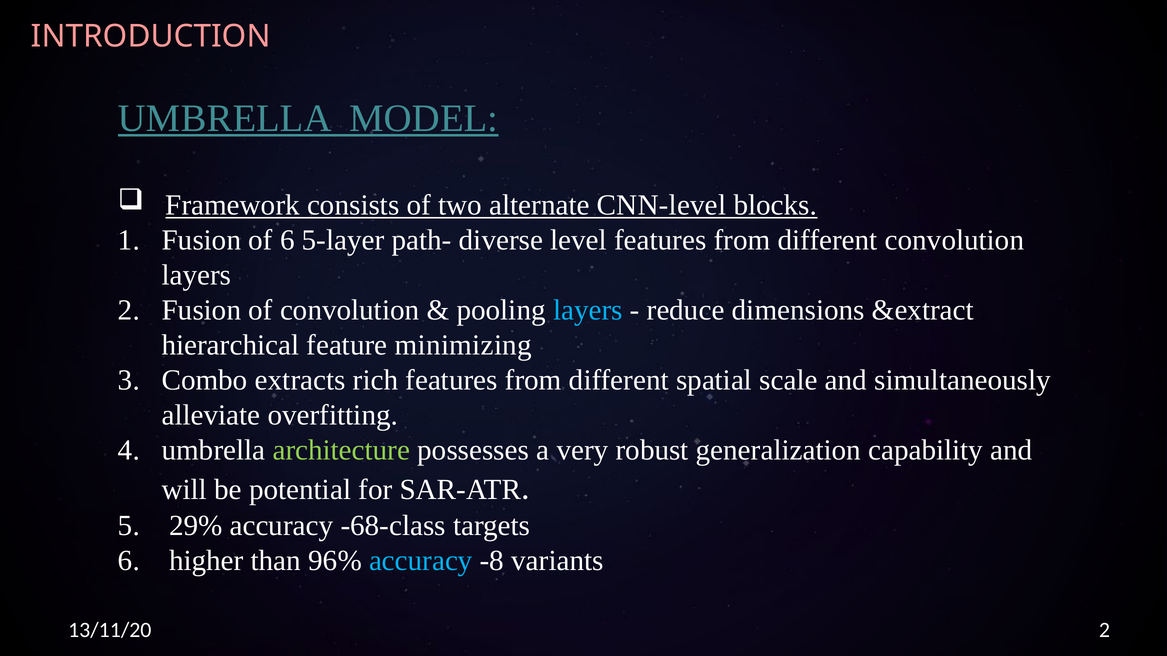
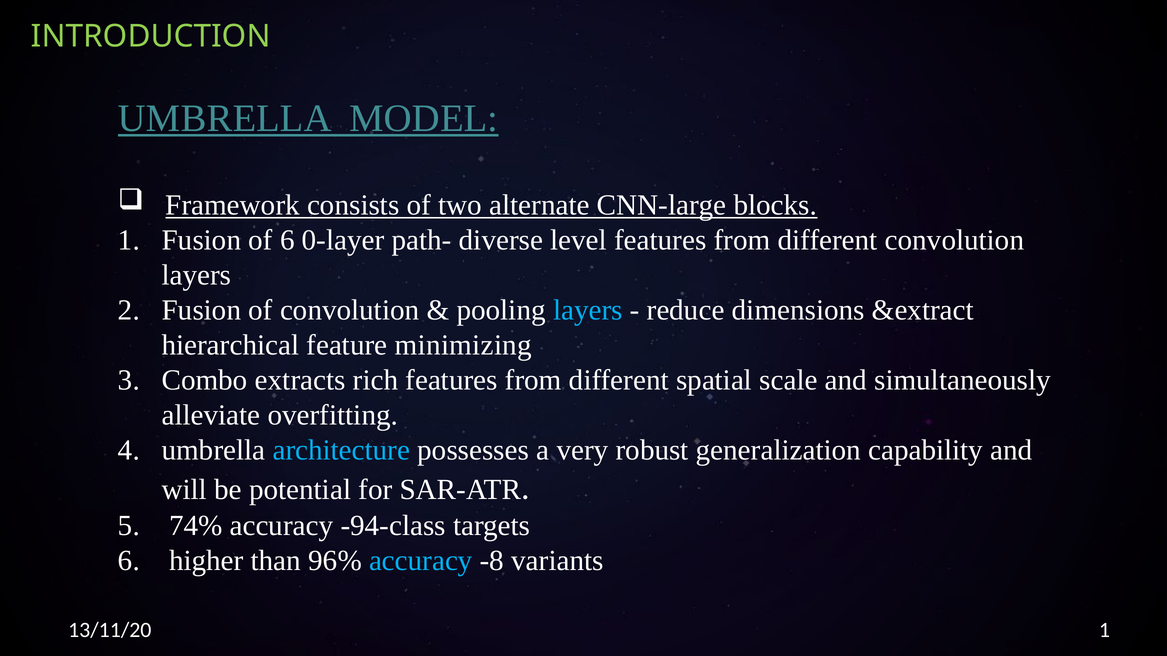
INTRODUCTION colour: pink -> light green
CNN-level: CNN-level -> CNN-large
5-layer: 5-layer -> 0-layer
architecture colour: light green -> light blue
29%: 29% -> 74%
-68-class: -68-class -> -94-class
13/11/20 2: 2 -> 1
